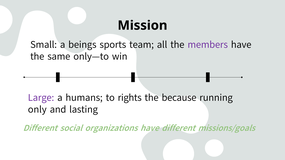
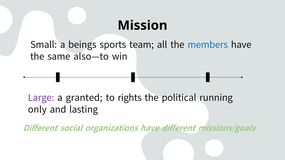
members colour: purple -> blue
only—to: only—to -> also—to
humans: humans -> granted
because: because -> political
